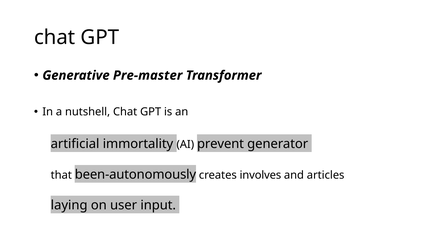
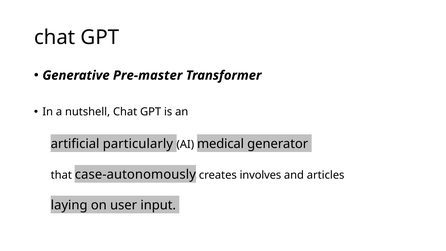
immortality: immortality -> particularly
prevent: prevent -> medical
been-autonomously: been-autonomously -> case-autonomously
